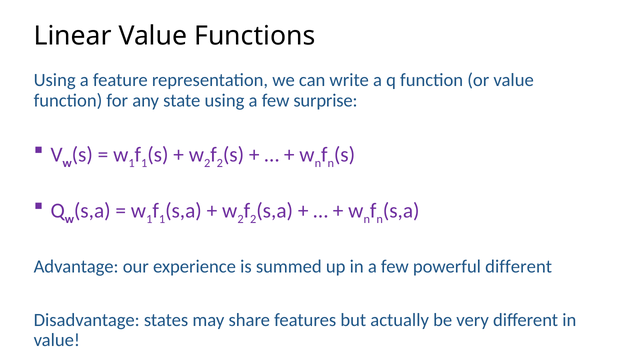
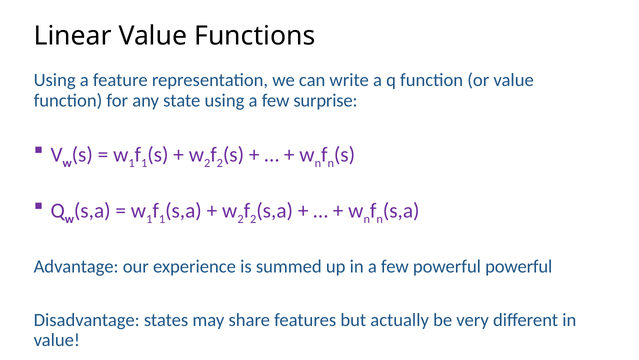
powerful different: different -> powerful
